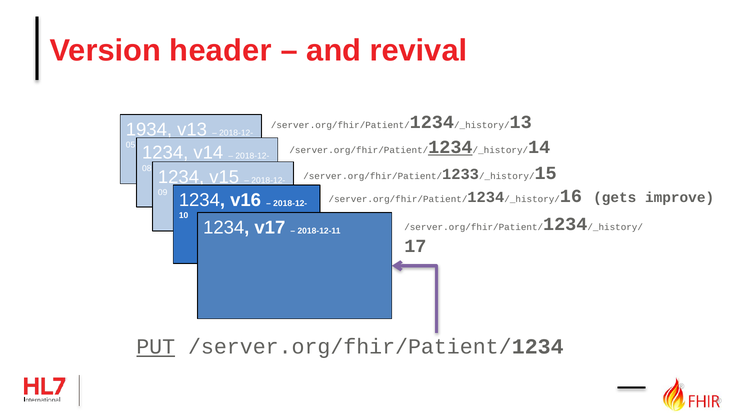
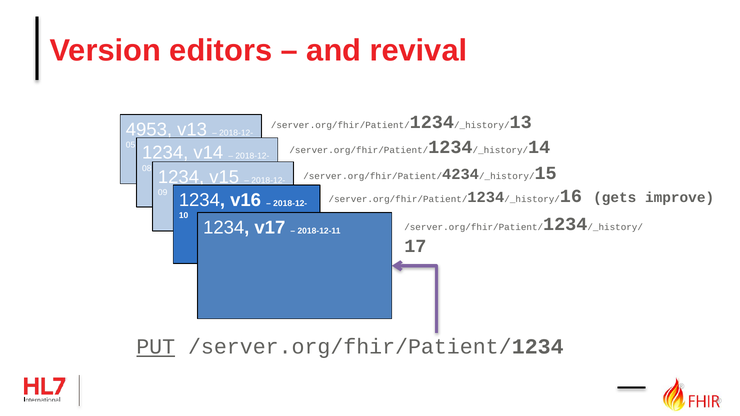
header: header -> editors
1934: 1934 -> 4953
1234 at (450, 147) underline: present -> none
1233: 1233 -> 4234
